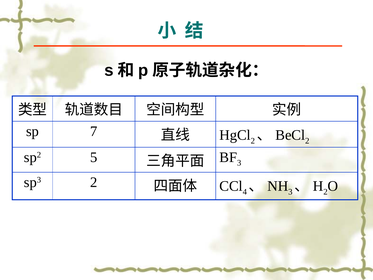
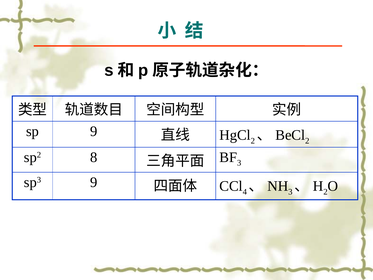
sp 7: 7 -> 9
5: 5 -> 8
sp3 2: 2 -> 9
